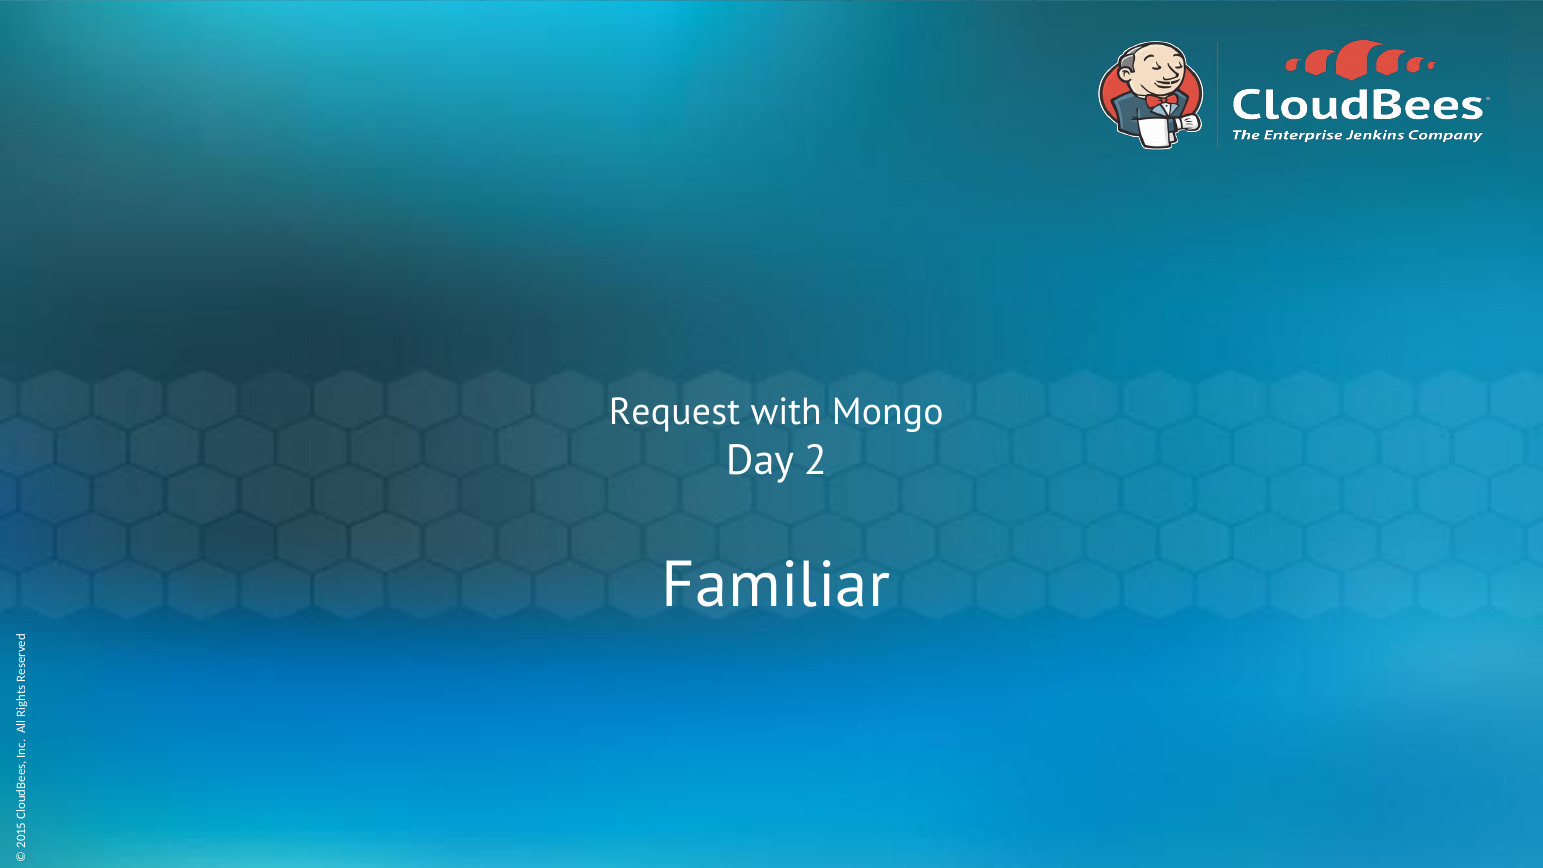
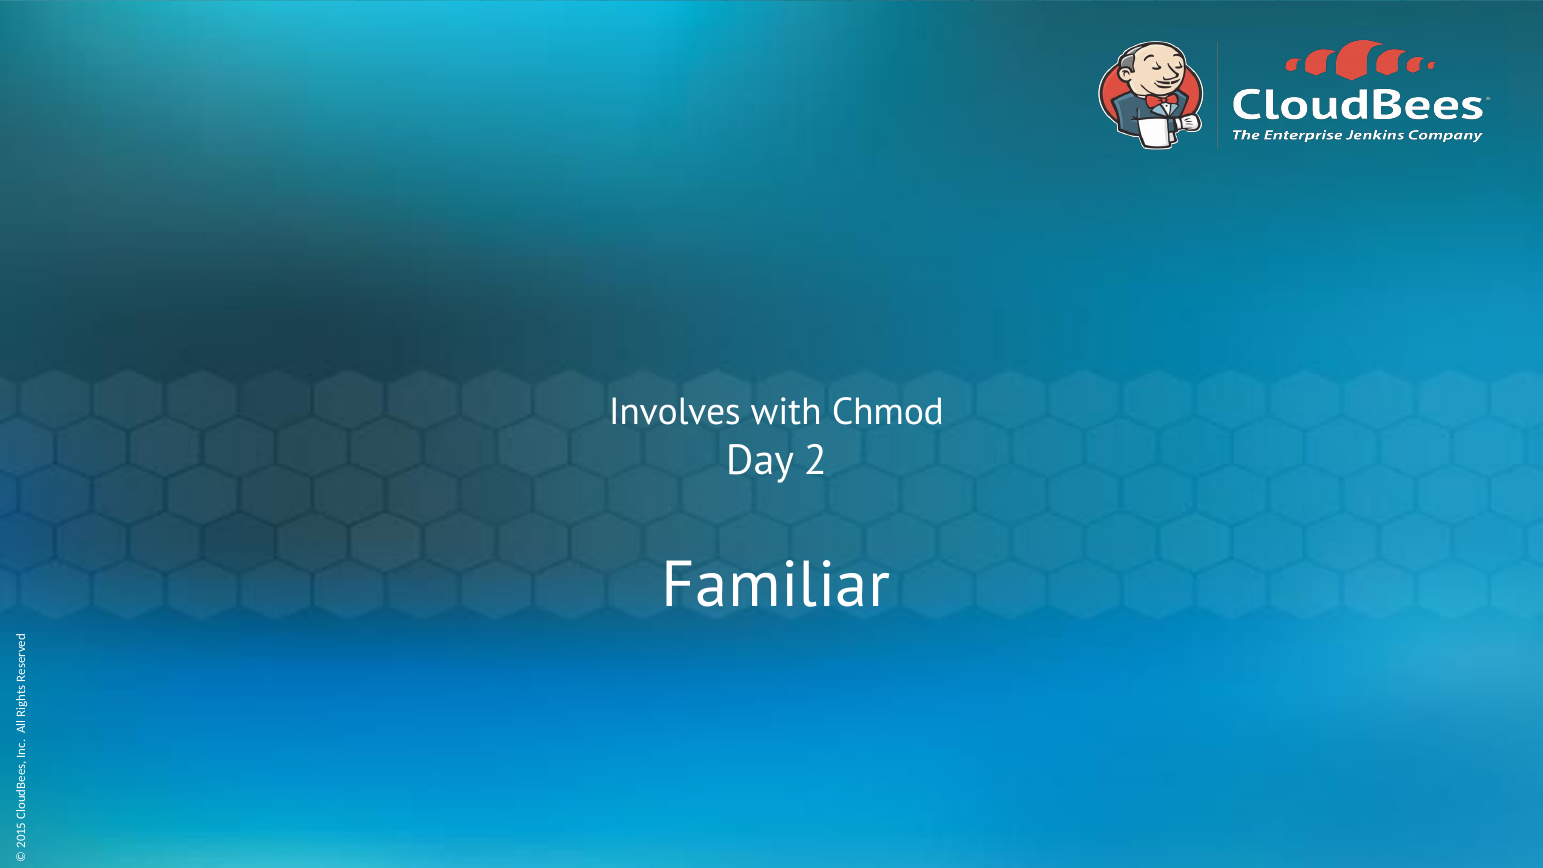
Request: Request -> Involves
Mongo: Mongo -> Chmod
